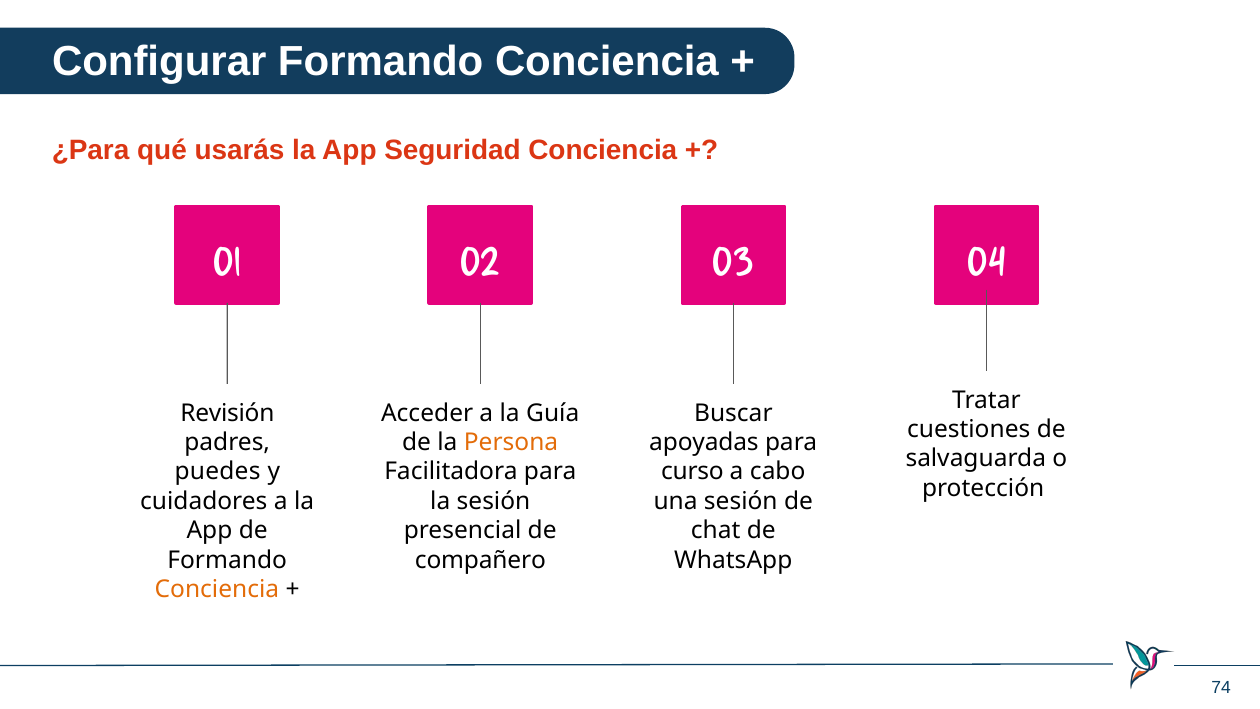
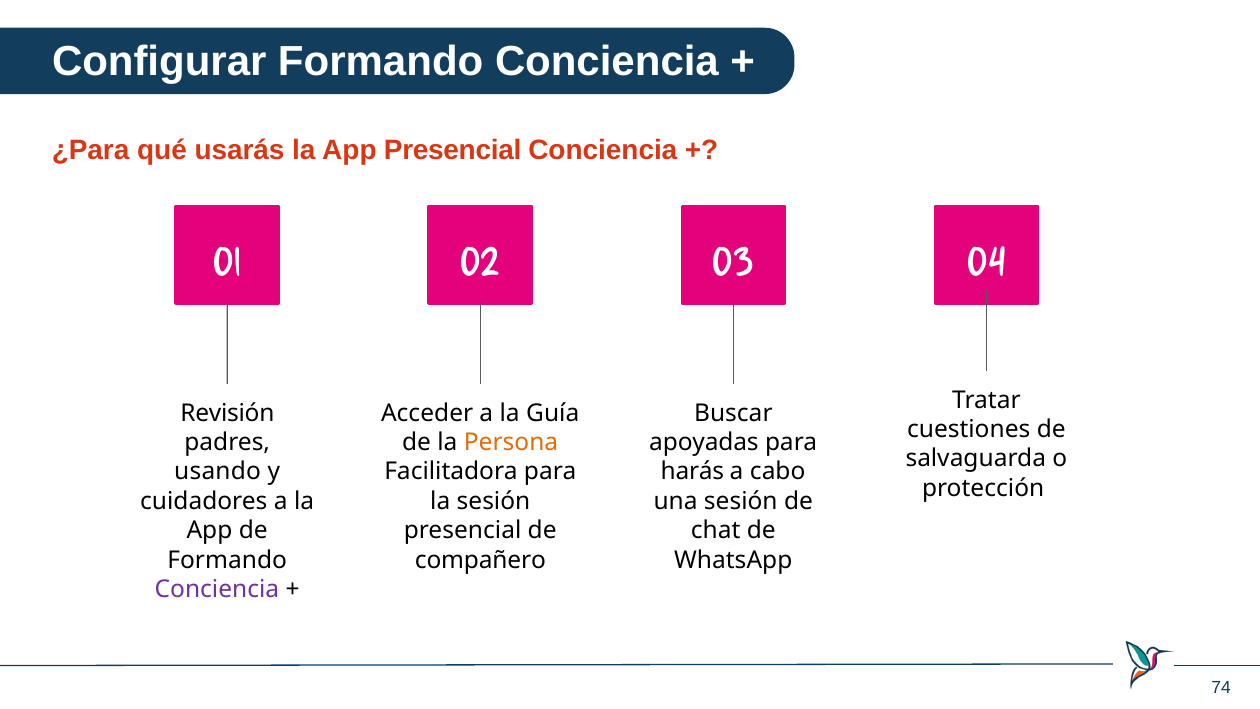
App Seguridad: Seguridad -> Presencial
puedes: puedes -> usando
curso: curso -> harás
Conciencia at (217, 589) colour: orange -> purple
